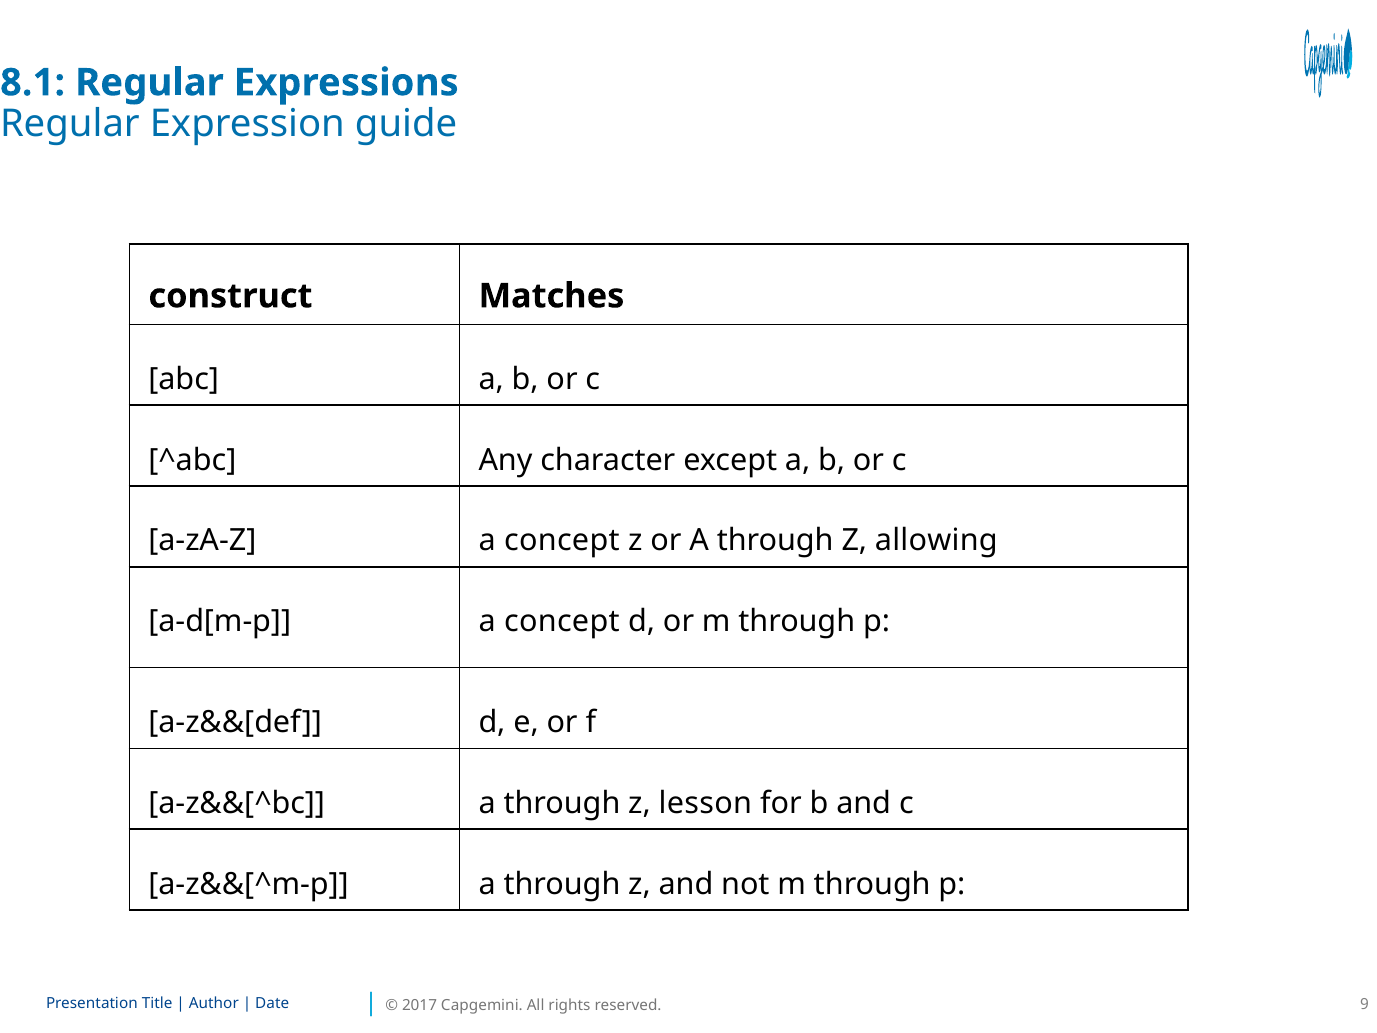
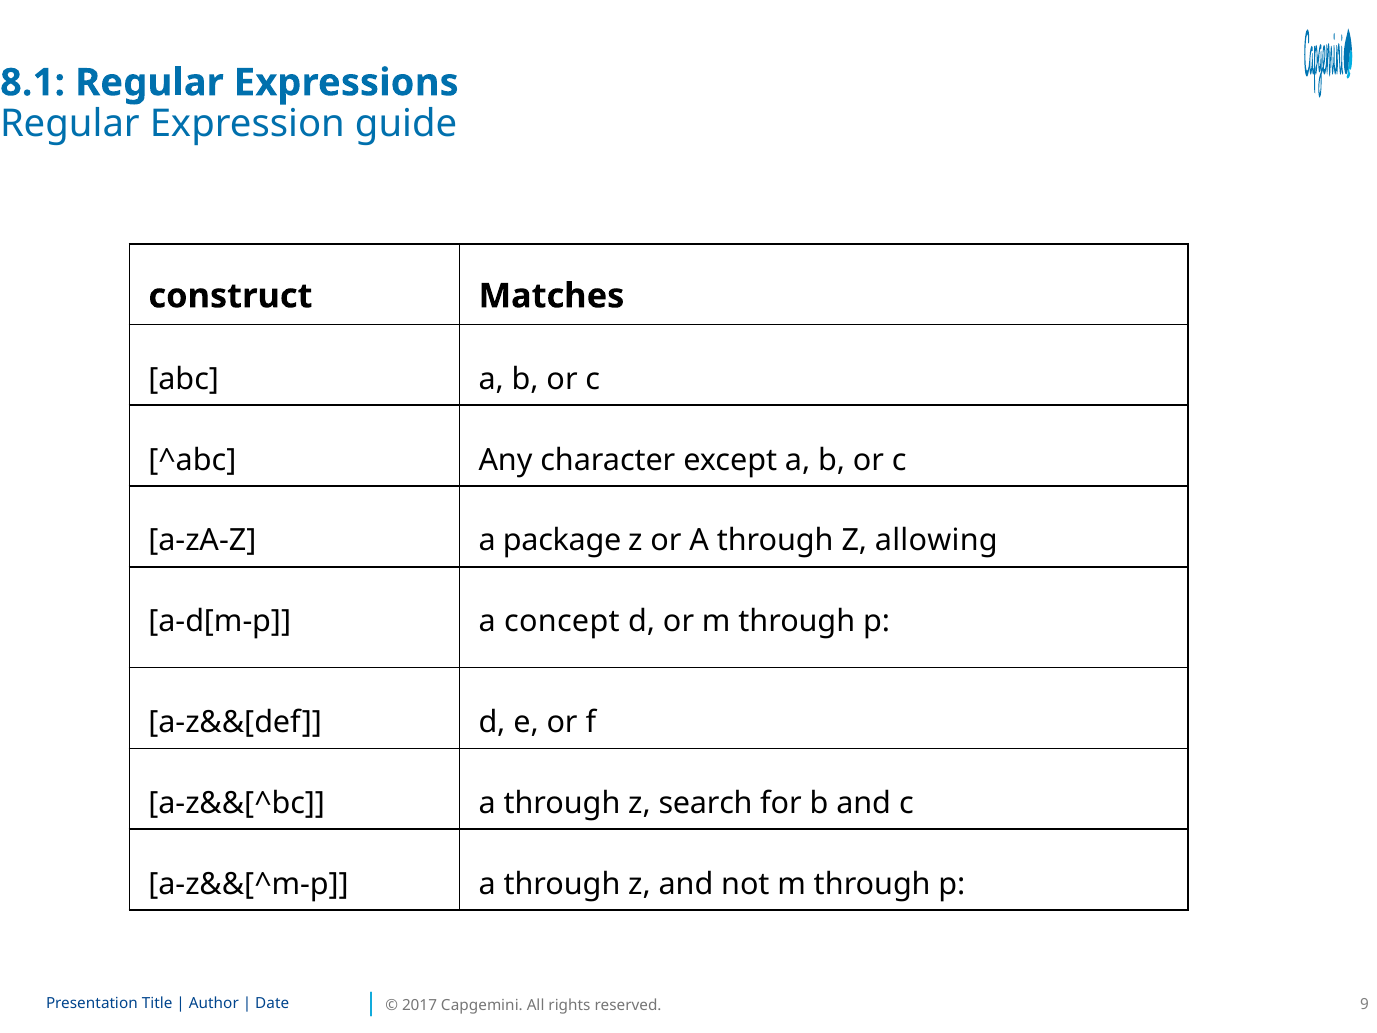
a-zA-Z a concept: concept -> package
lesson: lesson -> search
